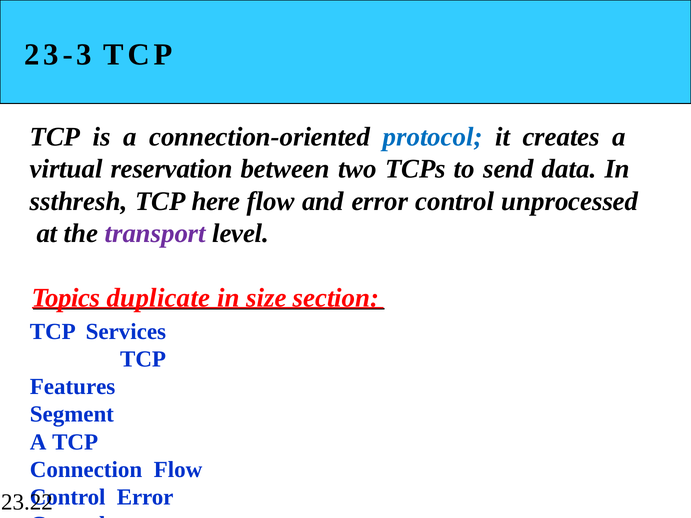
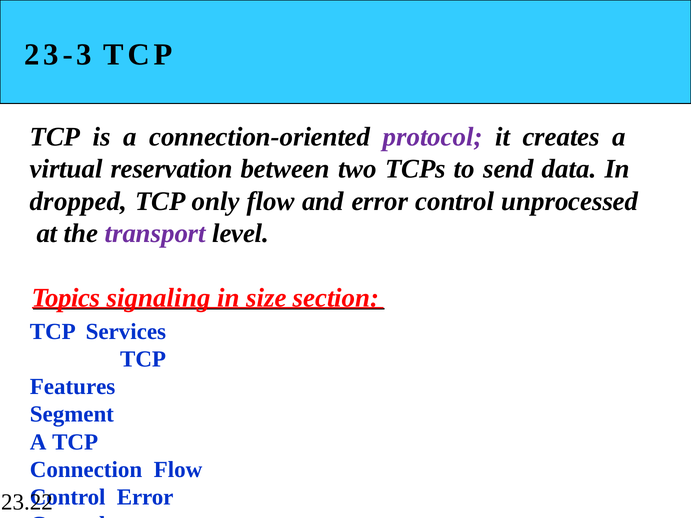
protocol colour: blue -> purple
ssthresh: ssthresh -> dropped
here: here -> only
duplicate: duplicate -> signaling
